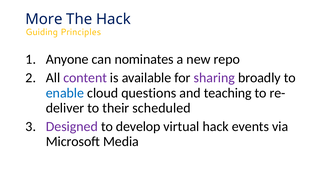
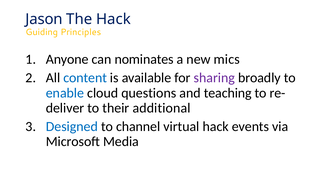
More: More -> Jason
repo: repo -> mics
content colour: purple -> blue
scheduled: scheduled -> additional
Designed colour: purple -> blue
develop: develop -> channel
